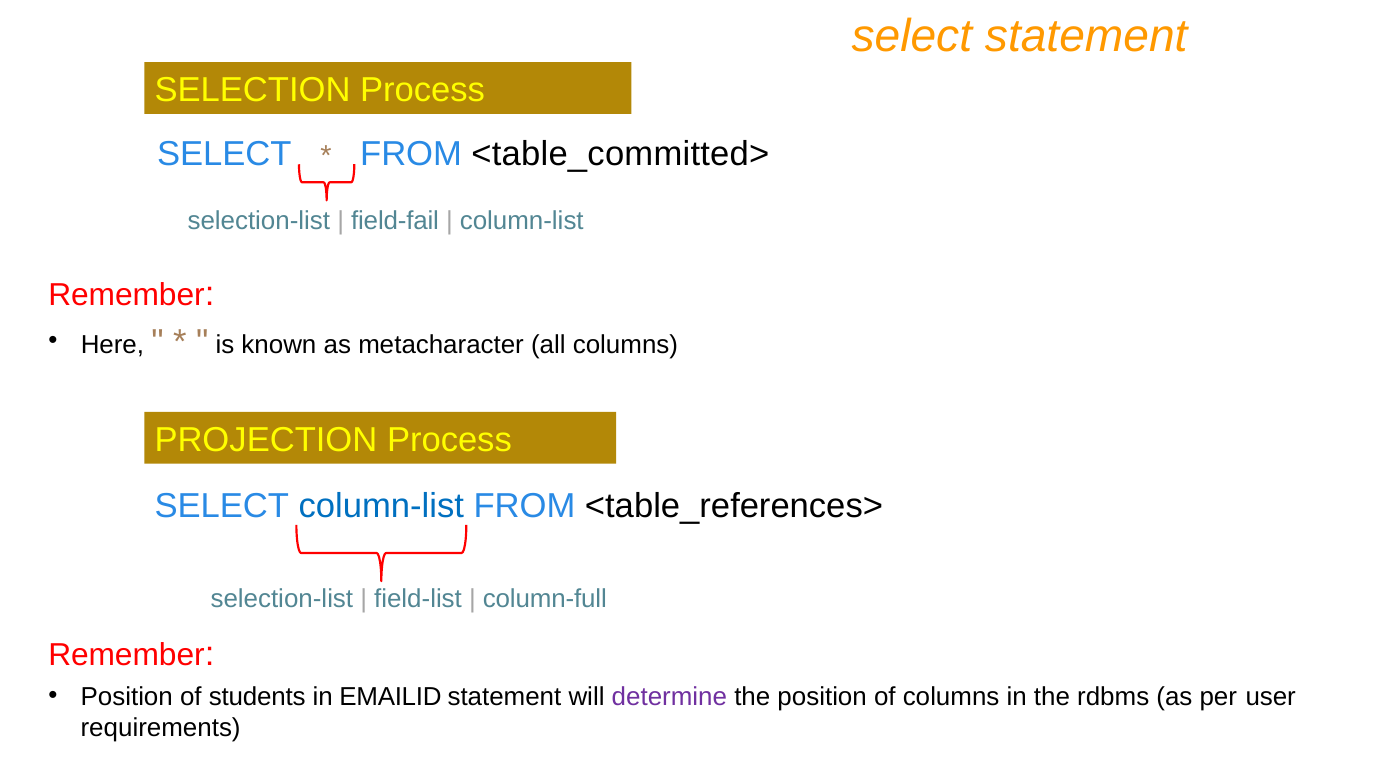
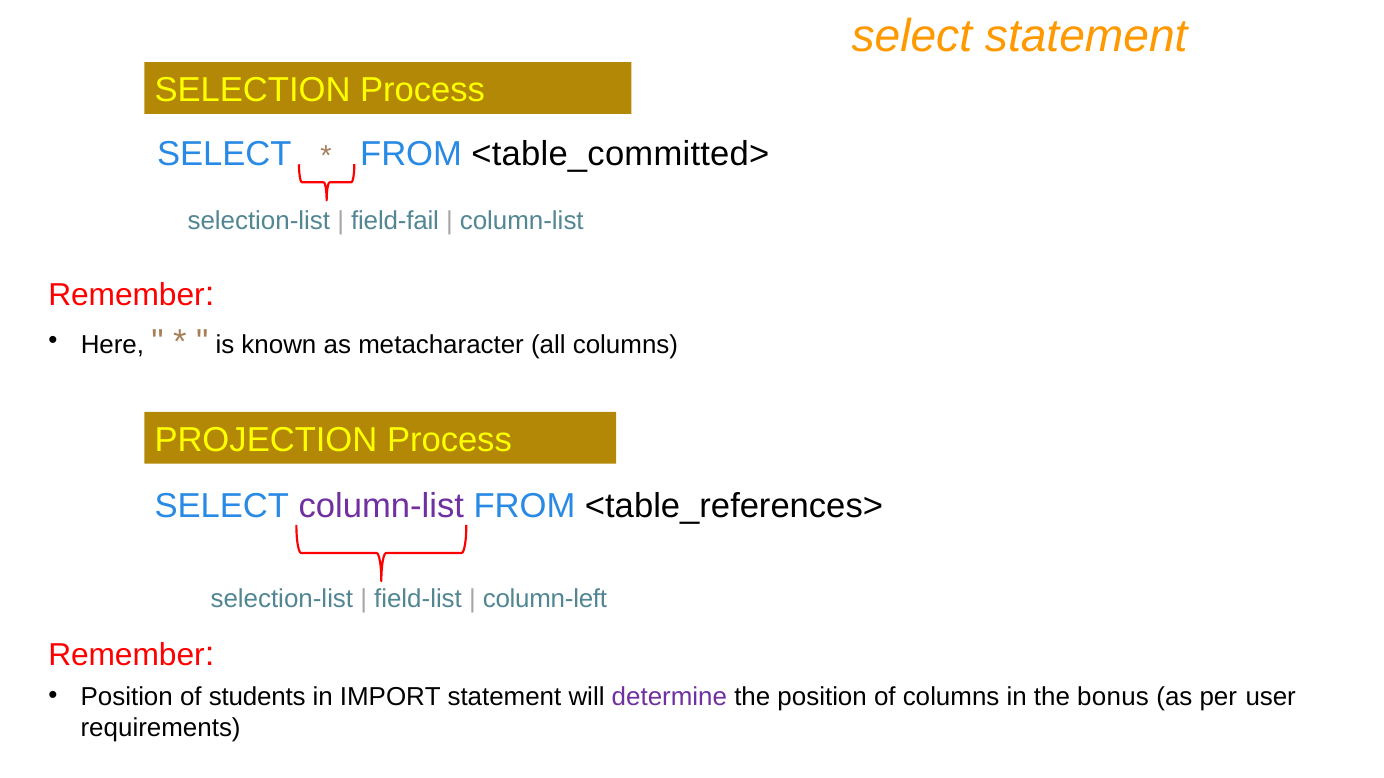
column-list at (381, 506) colour: blue -> purple
column-full: column-full -> column-left
EMAILID: EMAILID -> IMPORT
rdbms: rdbms -> bonus
